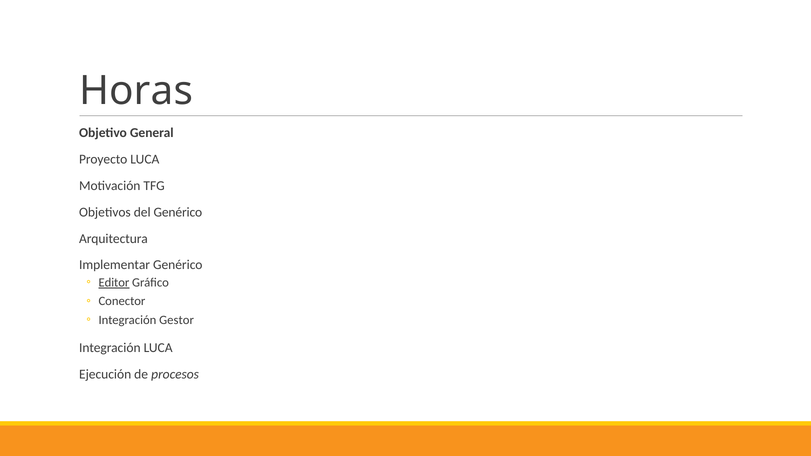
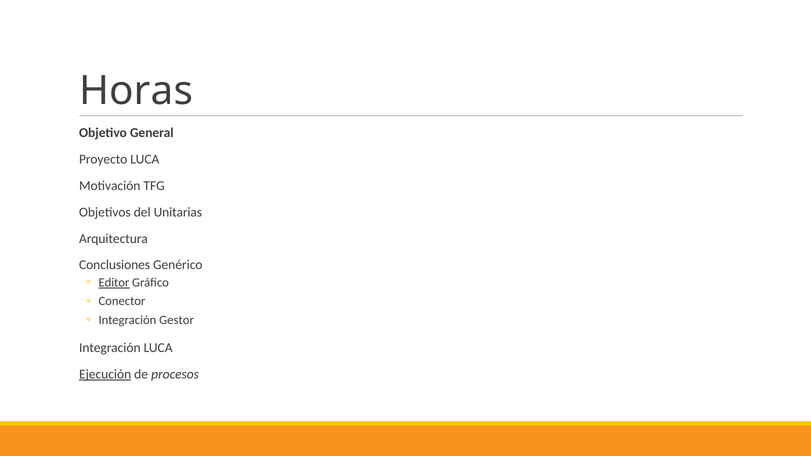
del Genérico: Genérico -> Unitarias
Implementar: Implementar -> Conclusiones
Ejecución underline: none -> present
